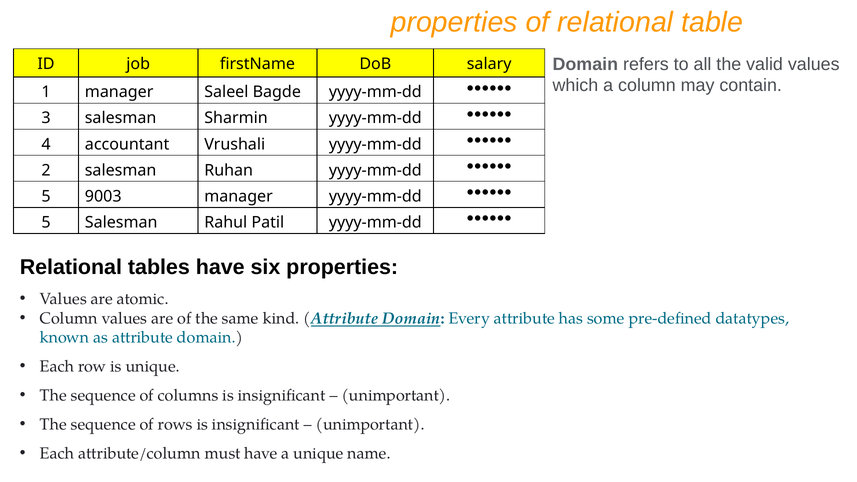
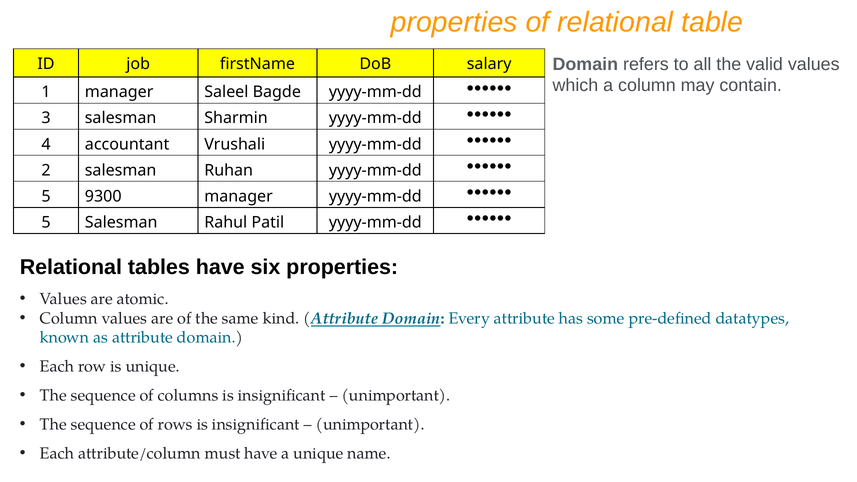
9003: 9003 -> 9300
